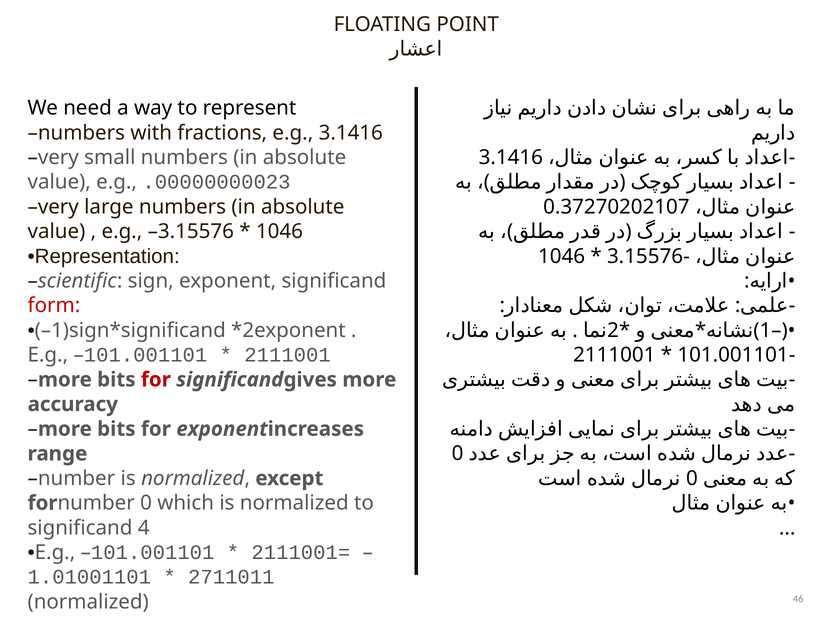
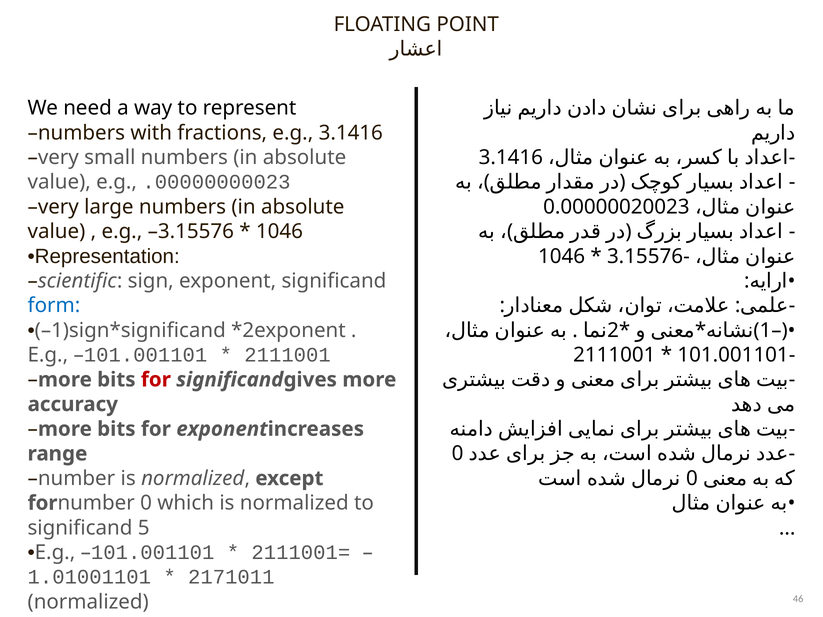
0.37270202107: 0.37270202107 -> 0.00000020023
form colour: red -> blue
4: 4 -> 5
2711011: 2711011 -> 2171011
